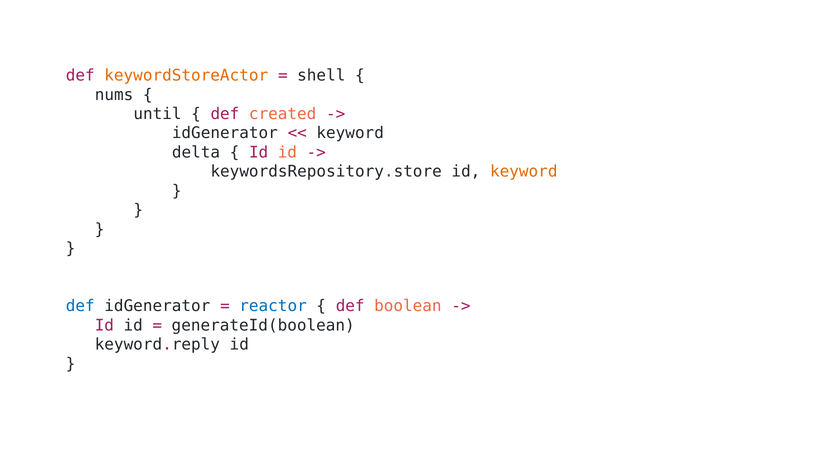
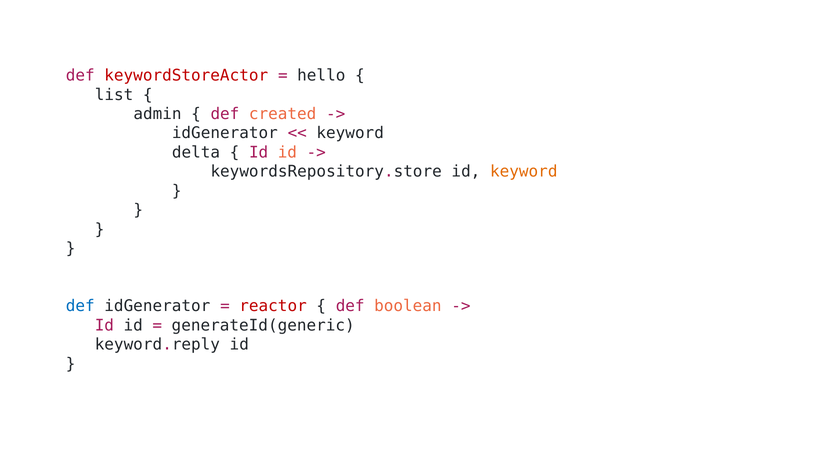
keywordStoreActor colour: orange -> red
shell: shell -> hello
nums: nums -> list
until: until -> admin
reactor colour: blue -> red
generateId(boolean: generateId(boolean -> generateId(generic
